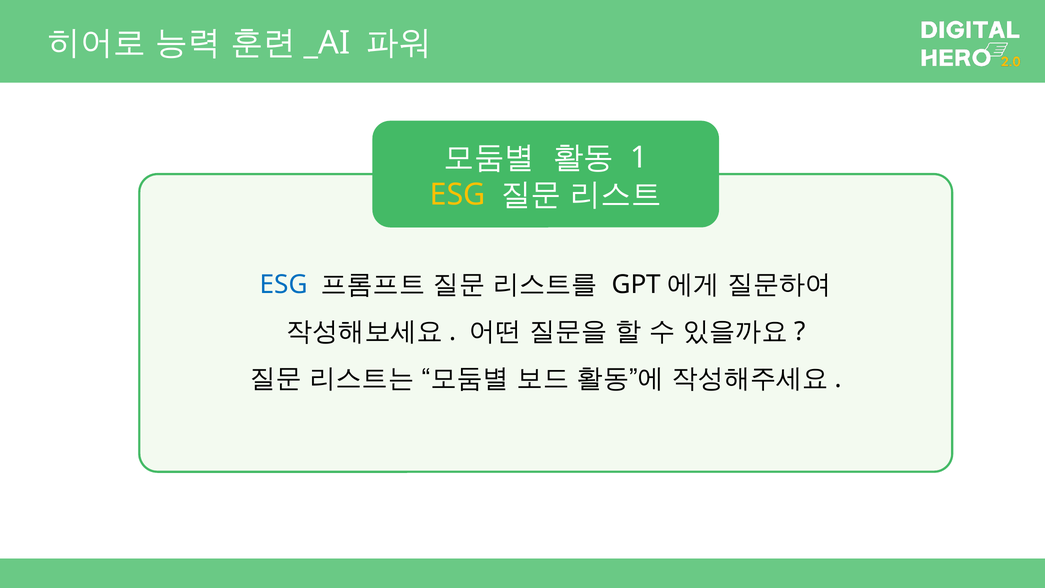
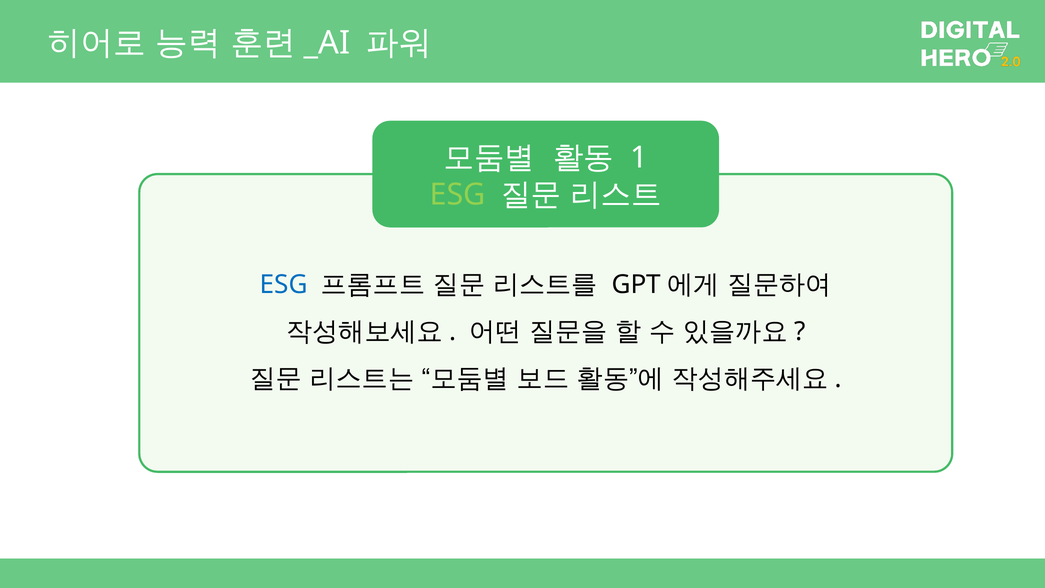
ESG at (458, 194) colour: yellow -> light green
